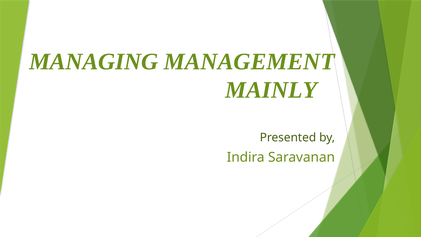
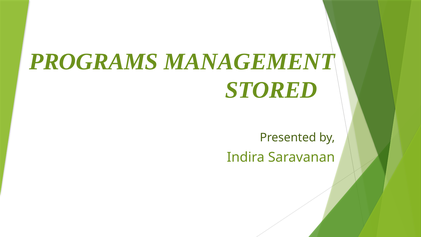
MANAGING: MANAGING -> PROGRAMS
MAINLY: MAINLY -> STORED
